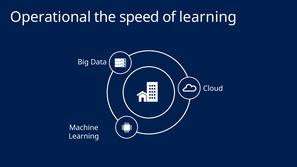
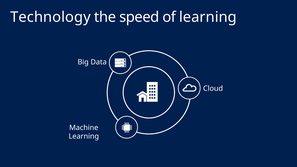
Operational: Operational -> Technology
